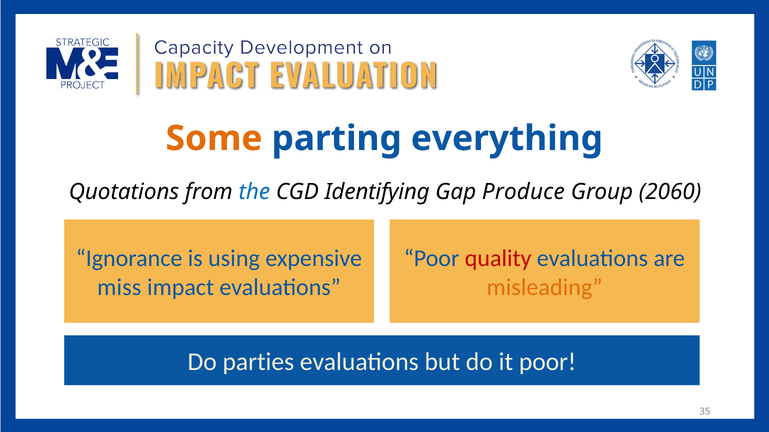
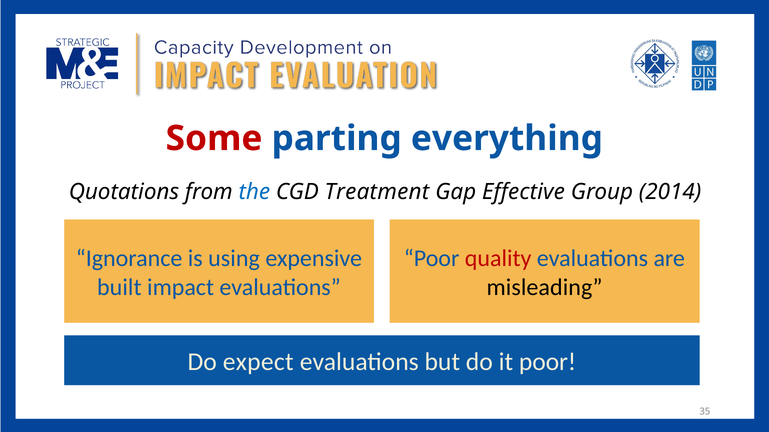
Some colour: orange -> red
Identifying: Identifying -> Treatment
Produce: Produce -> Effective
2060: 2060 -> 2014
miss: miss -> built
misleading colour: orange -> black
parties: parties -> expect
